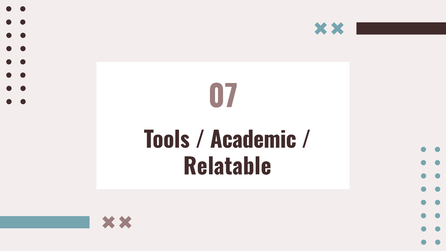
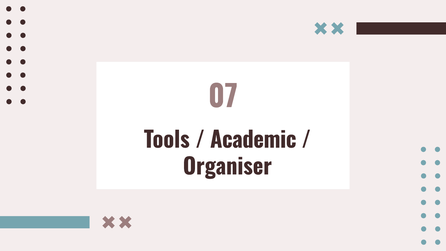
Relatable: Relatable -> Organiser
